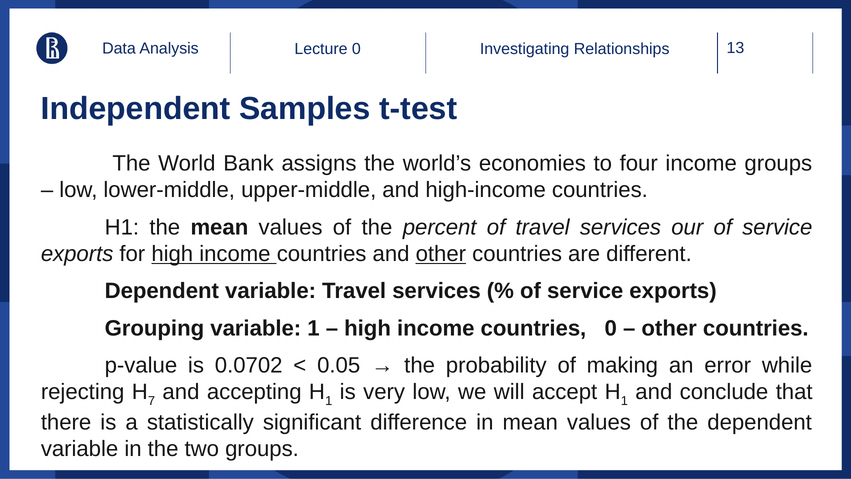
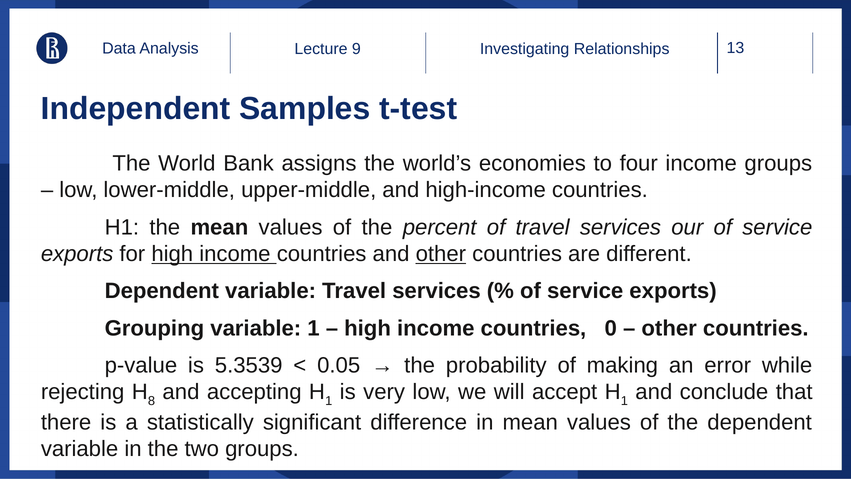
Lecture 0: 0 -> 9
0.0702: 0.0702 -> 5.3539
7: 7 -> 8
